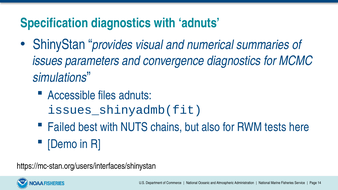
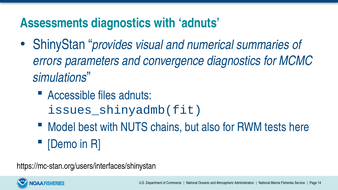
Specification: Specification -> Assessments
issues: issues -> errors
Failed: Failed -> Model
